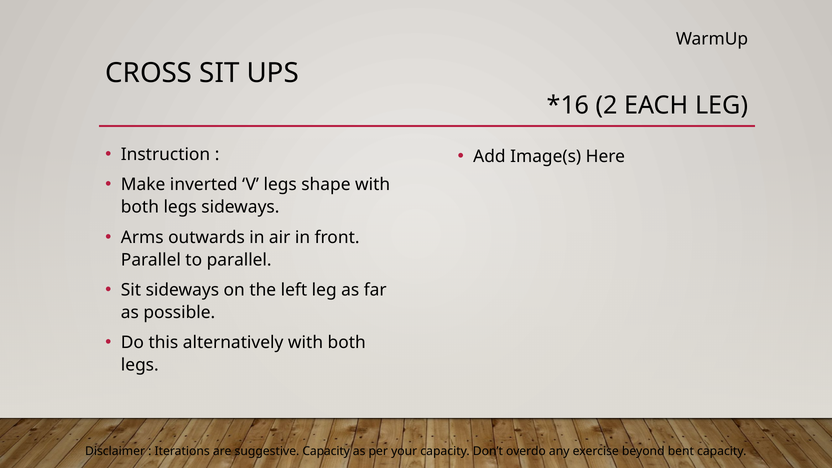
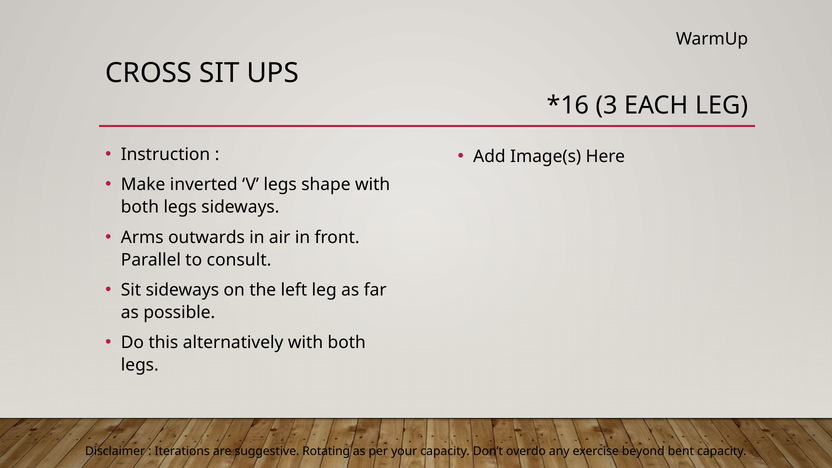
2: 2 -> 3
to parallel: parallel -> consult
suggestive Capacity: Capacity -> Rotating
